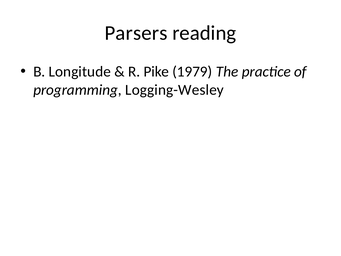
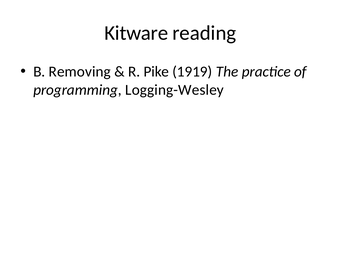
Parsers: Parsers -> Kitware
Longitude: Longitude -> Removing
1979: 1979 -> 1919
